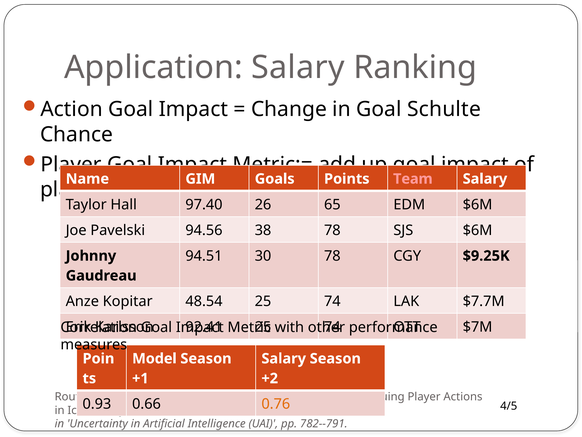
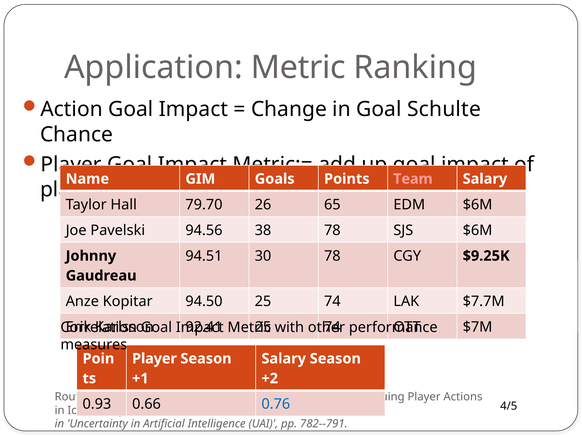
Application Salary: Salary -> Metric
97.40: 97.40 -> 79.70
48.54: 48.54 -> 94.50
Model at (154, 358): Model -> Player
0.76 colour: orange -> blue
